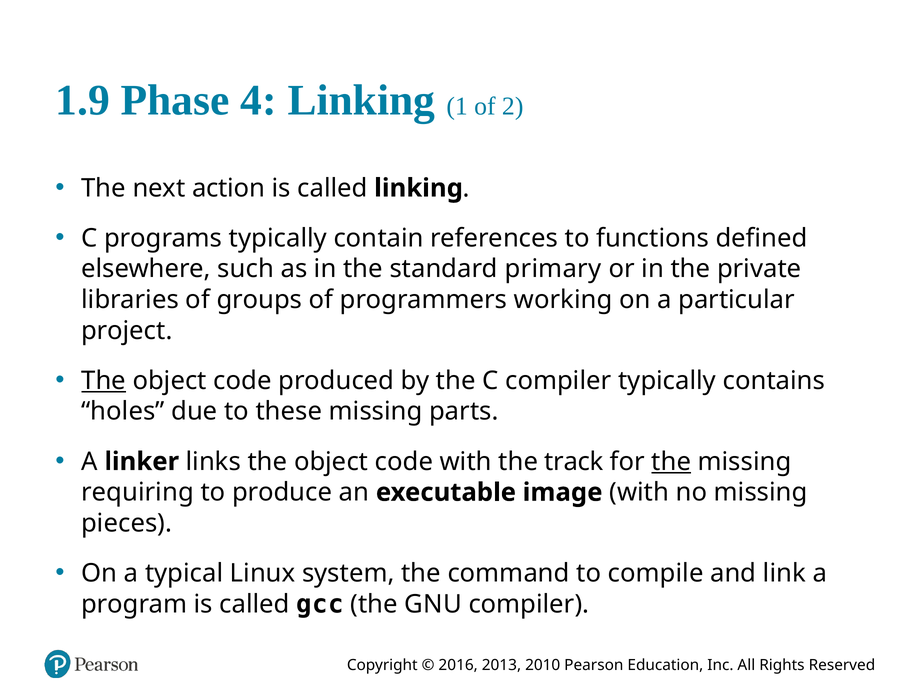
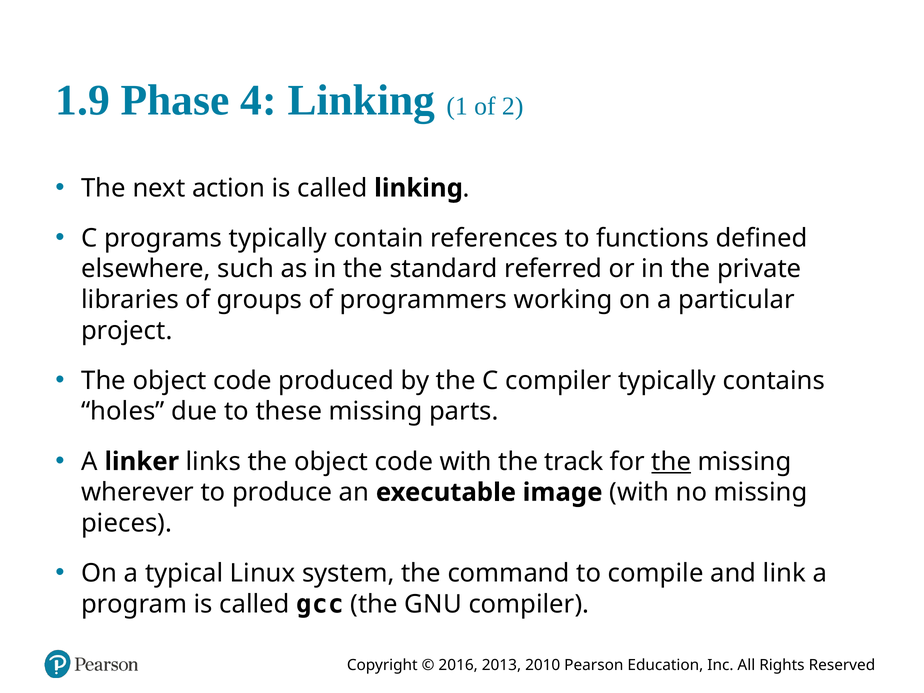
primary: primary -> referred
The at (104, 381) underline: present -> none
requiring: requiring -> wherever
